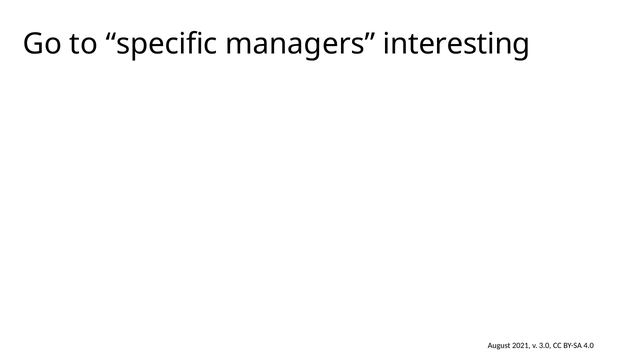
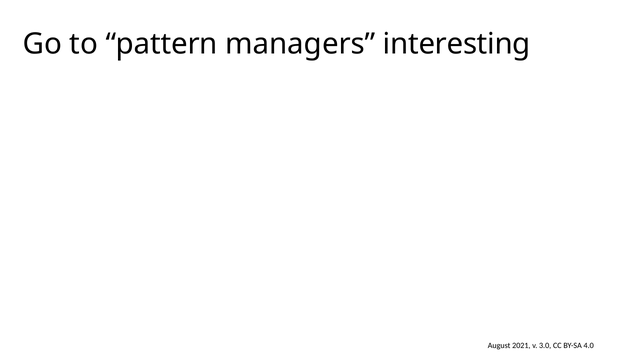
specific: specific -> pattern
